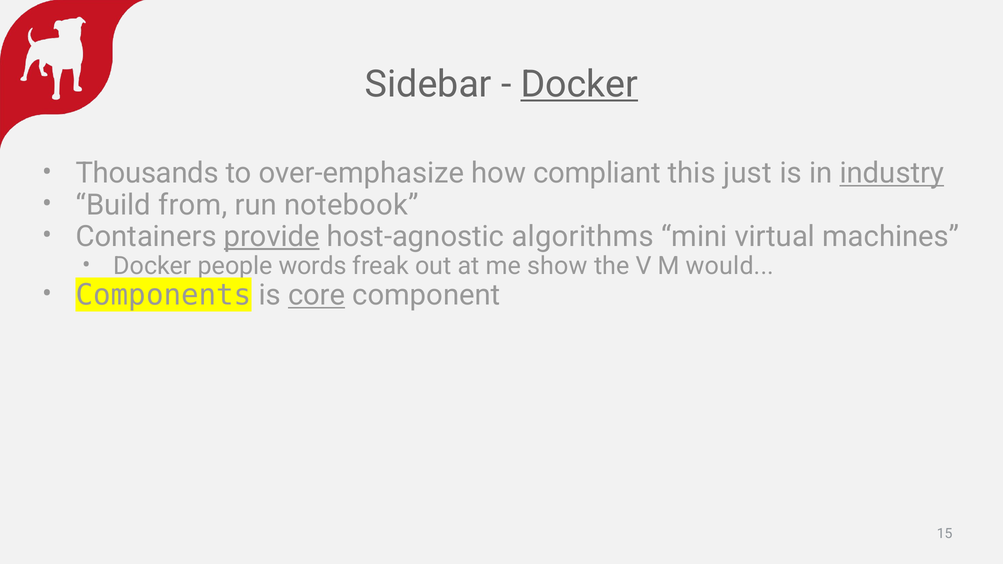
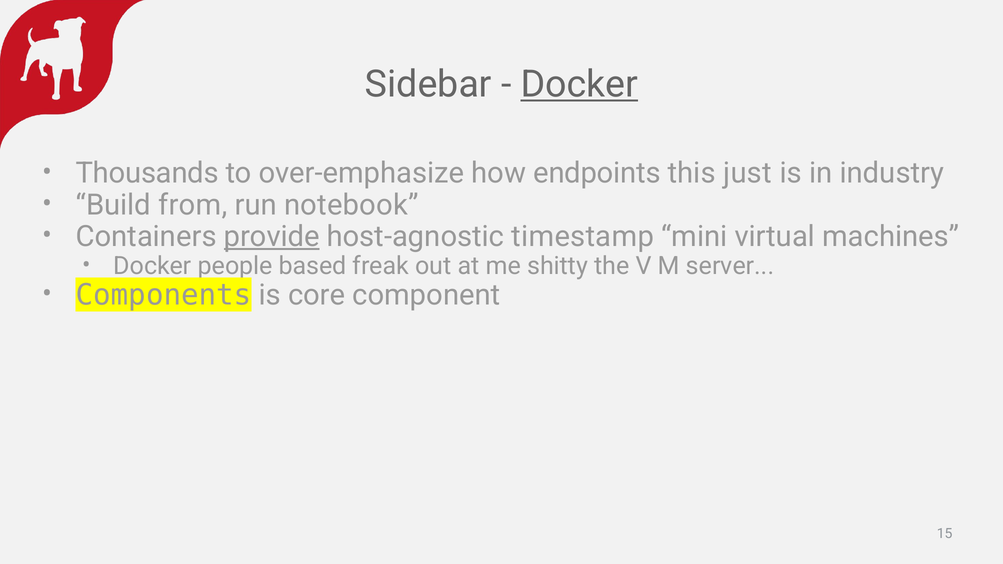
compliant: compliant -> endpoints
industry underline: present -> none
algorithms: algorithms -> timestamp
words: words -> based
show: show -> shitty
would: would -> server
core underline: present -> none
